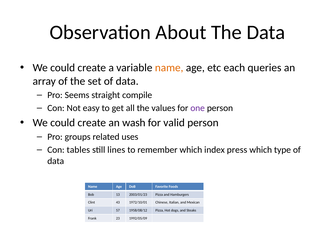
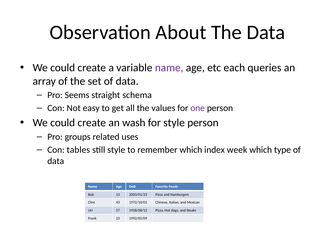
name at (169, 68) colour: orange -> purple
compile: compile -> schema
for valid: valid -> style
still lines: lines -> style
press: press -> week
